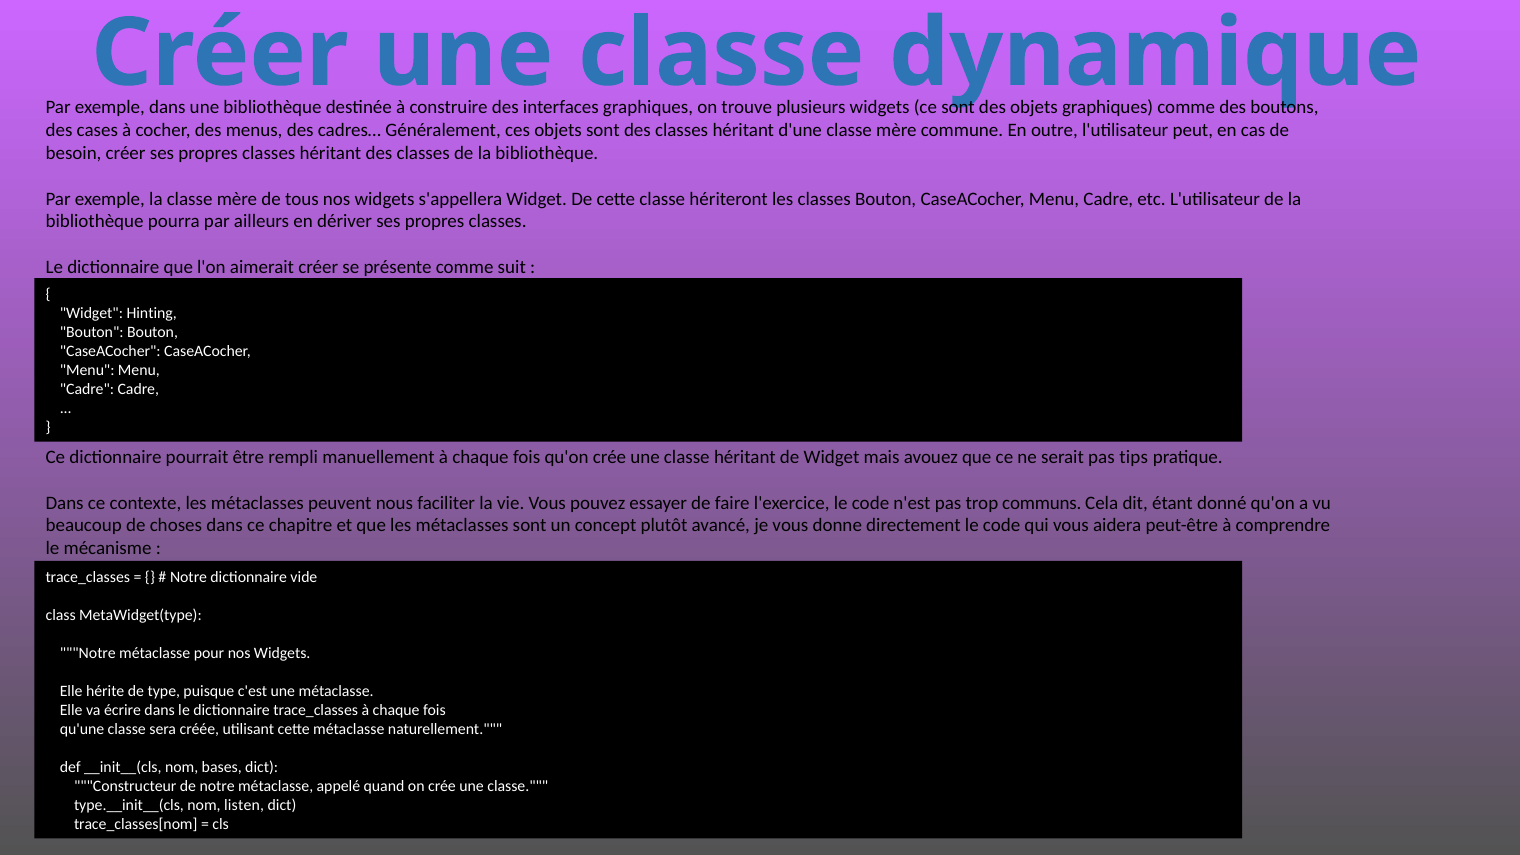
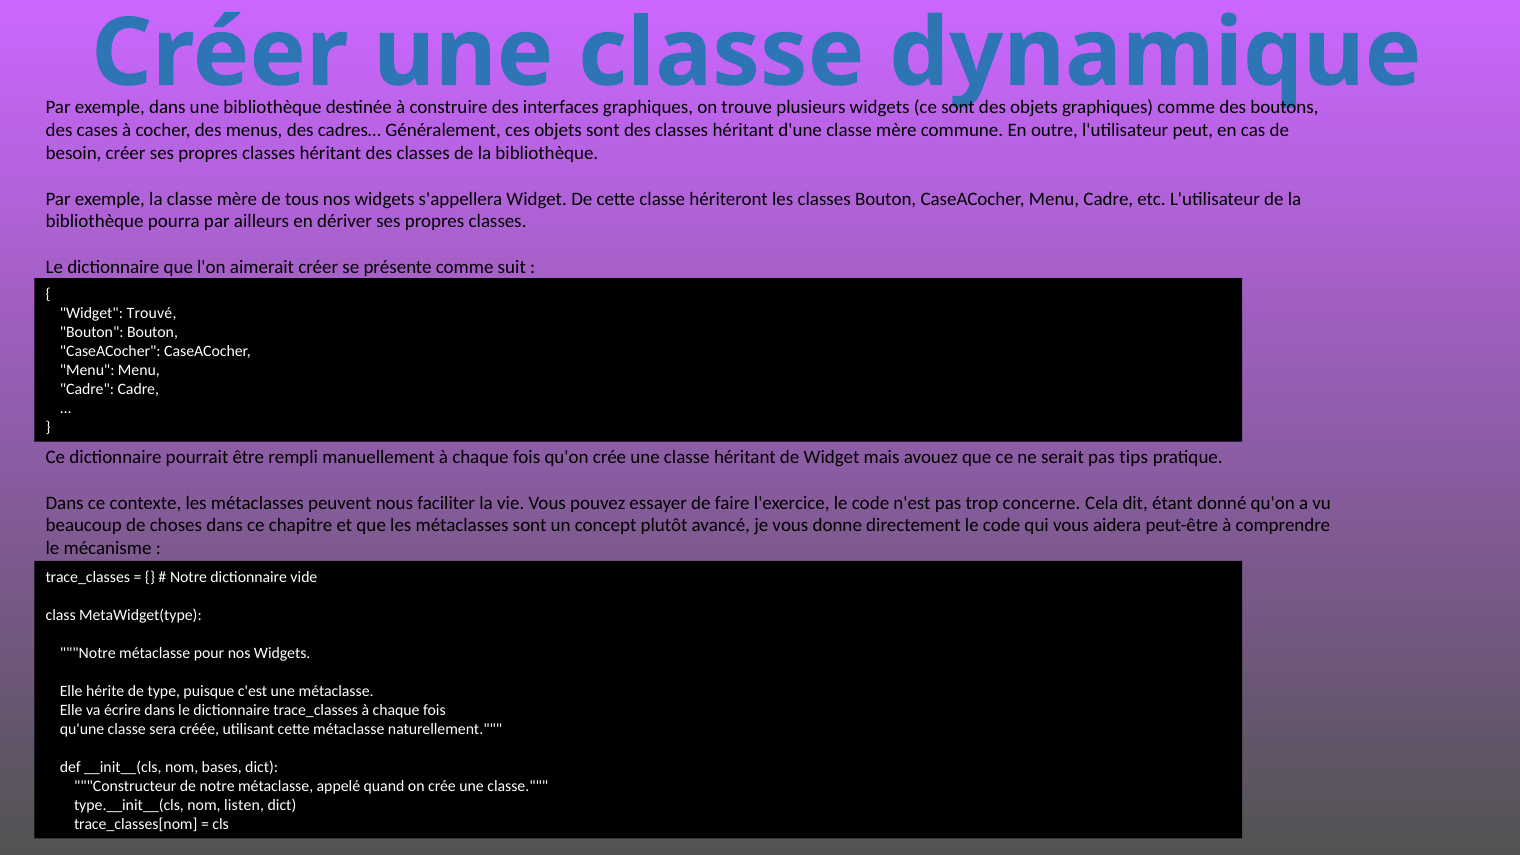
Hinting: Hinting -> Trouvé
communs: communs -> concerne
